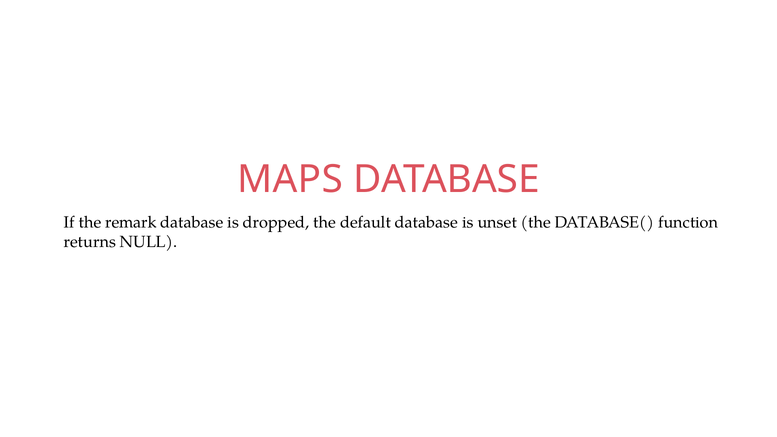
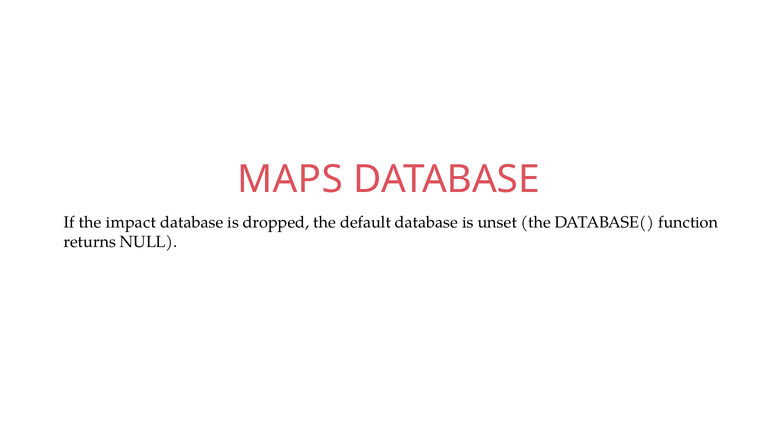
remark: remark -> impact
